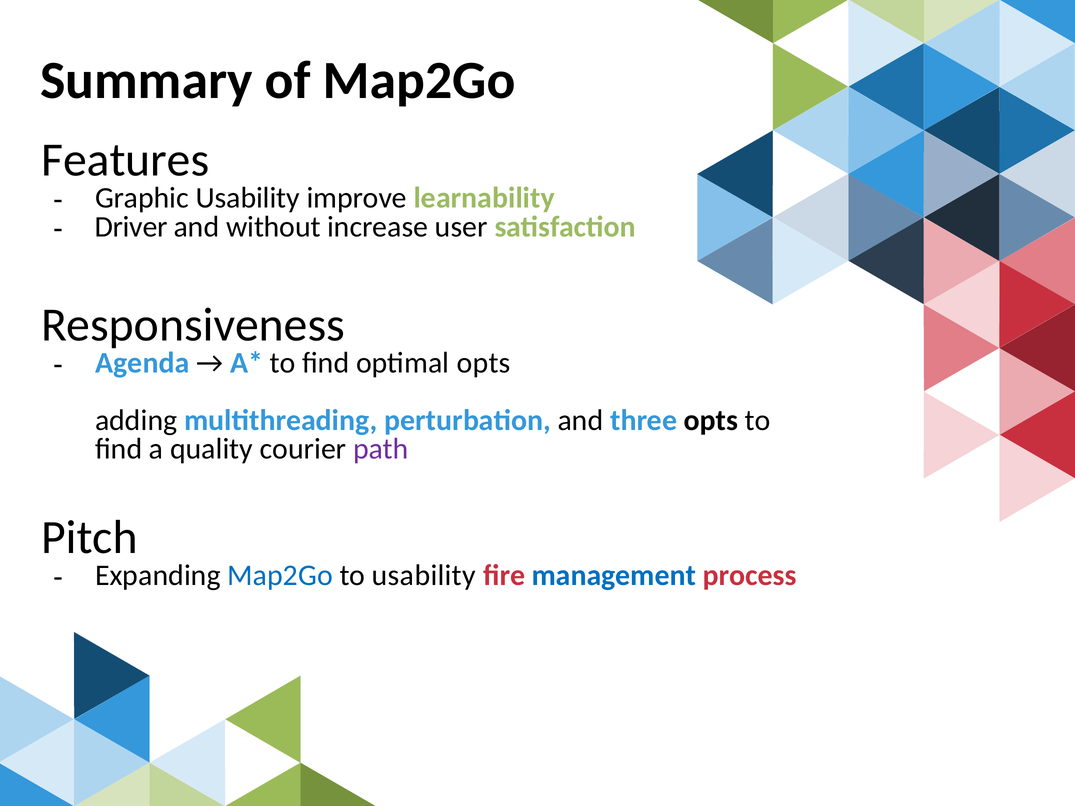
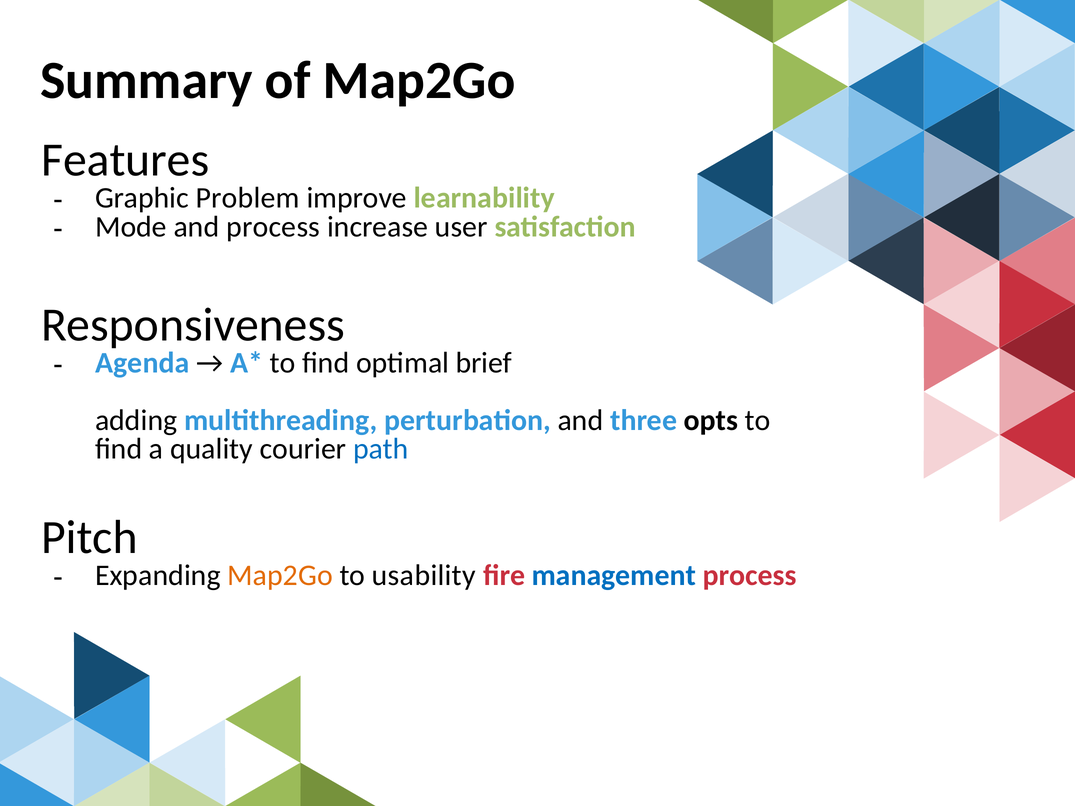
Graphic Usability: Usability -> Problem
Driver: Driver -> Mode
and without: without -> process
optimal opts: opts -> brief
path colour: purple -> blue
Map2Go at (280, 575) colour: blue -> orange
